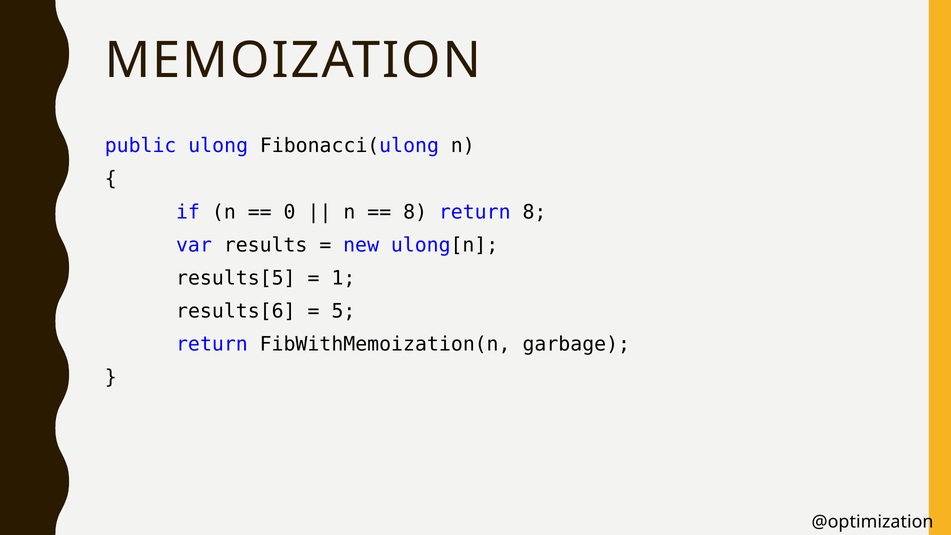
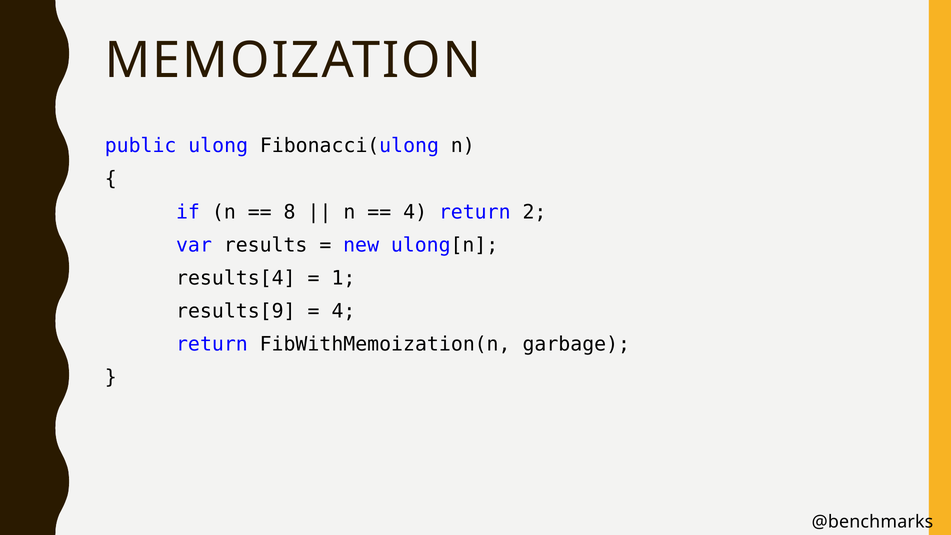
0: 0 -> 8
8 at (415, 212): 8 -> 4
return 8: 8 -> 2
results[5: results[5 -> results[4
results[6: results[6 -> results[9
5 at (343, 311): 5 -> 4
@optimization: @optimization -> @benchmarks
